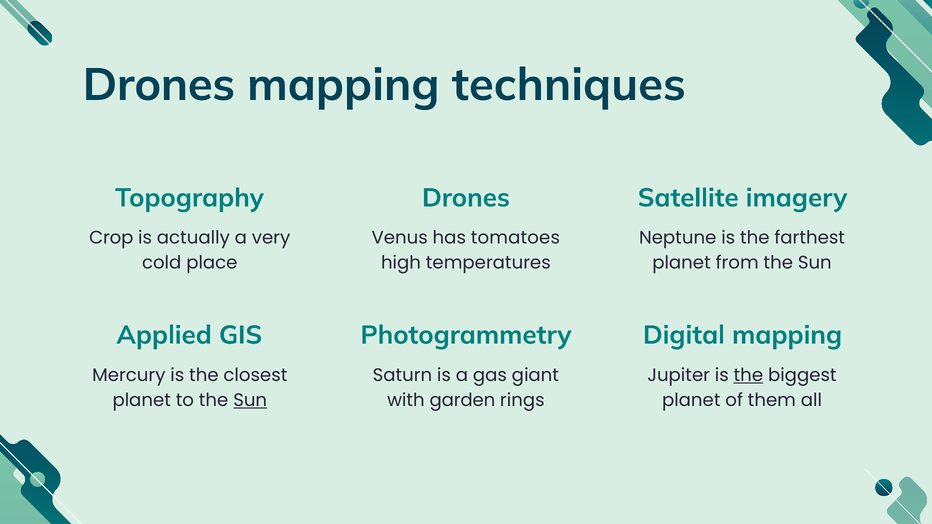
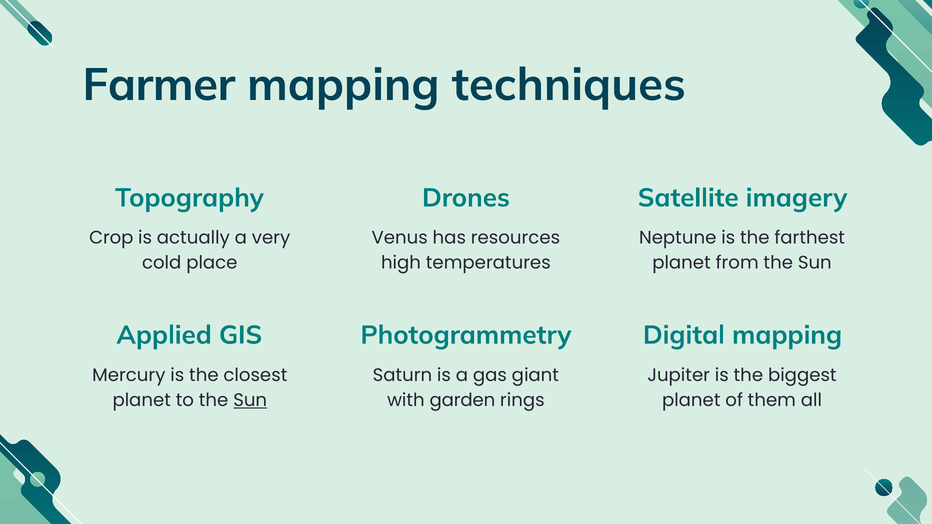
Drones at (159, 85): Drones -> Farmer
tomatoes: tomatoes -> resources
the at (748, 375) underline: present -> none
